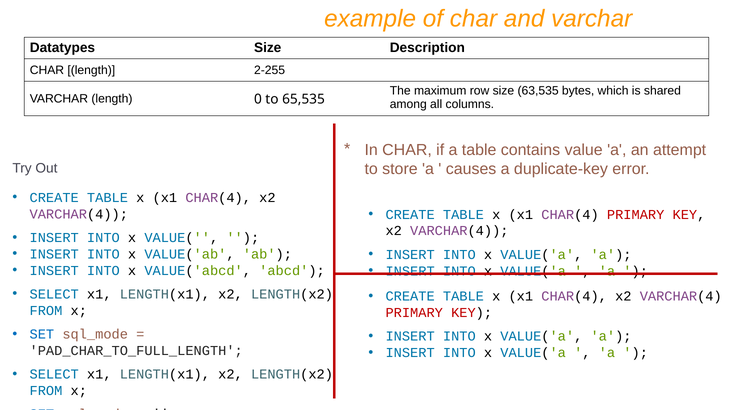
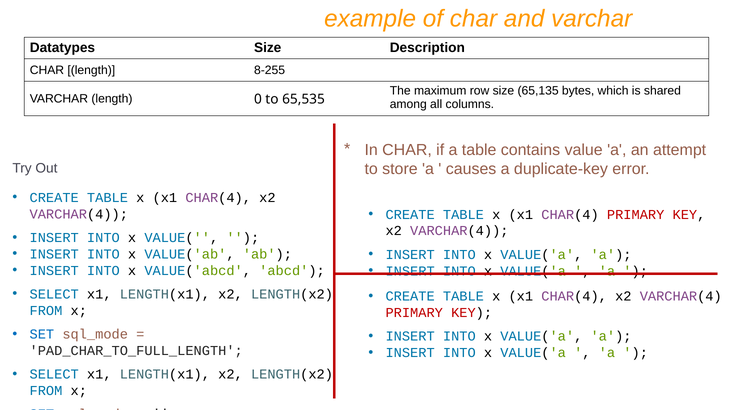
2-255: 2-255 -> 8-255
63,535: 63,535 -> 65,135
